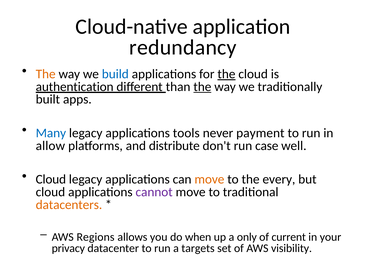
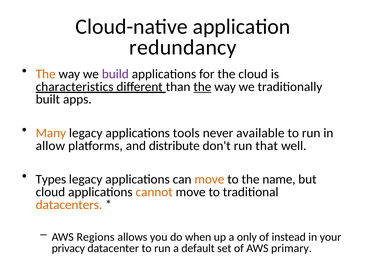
build colour: blue -> purple
the at (226, 74) underline: present -> none
authentication: authentication -> characteristics
Many colour: blue -> orange
payment: payment -> available
case: case -> that
Cloud at (51, 180): Cloud -> Types
every: every -> name
cannot colour: purple -> orange
current: current -> instead
targets: targets -> default
visibility: visibility -> primary
